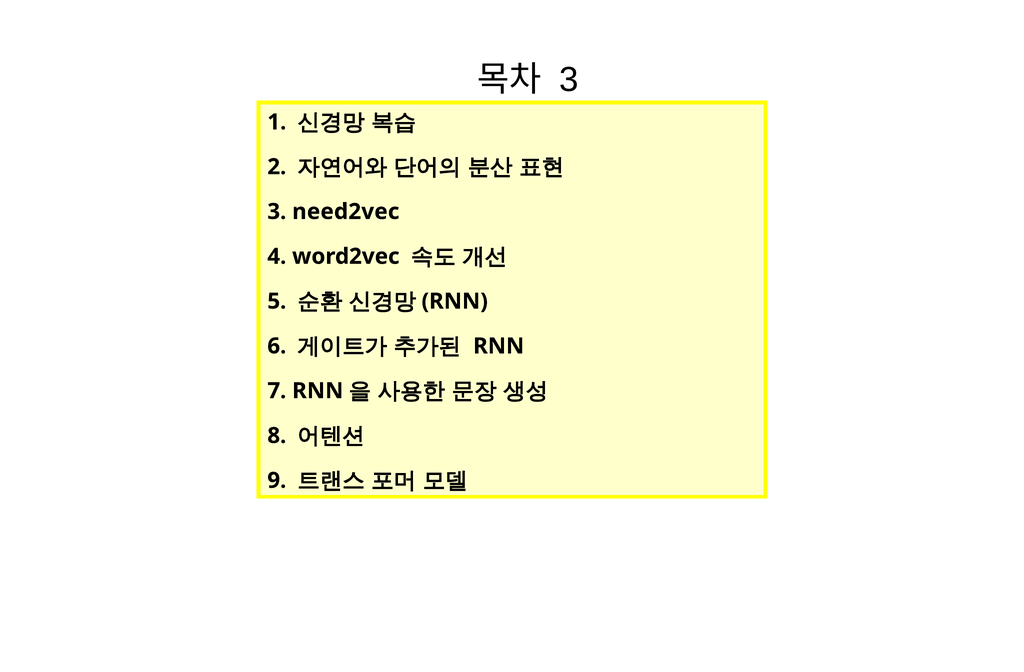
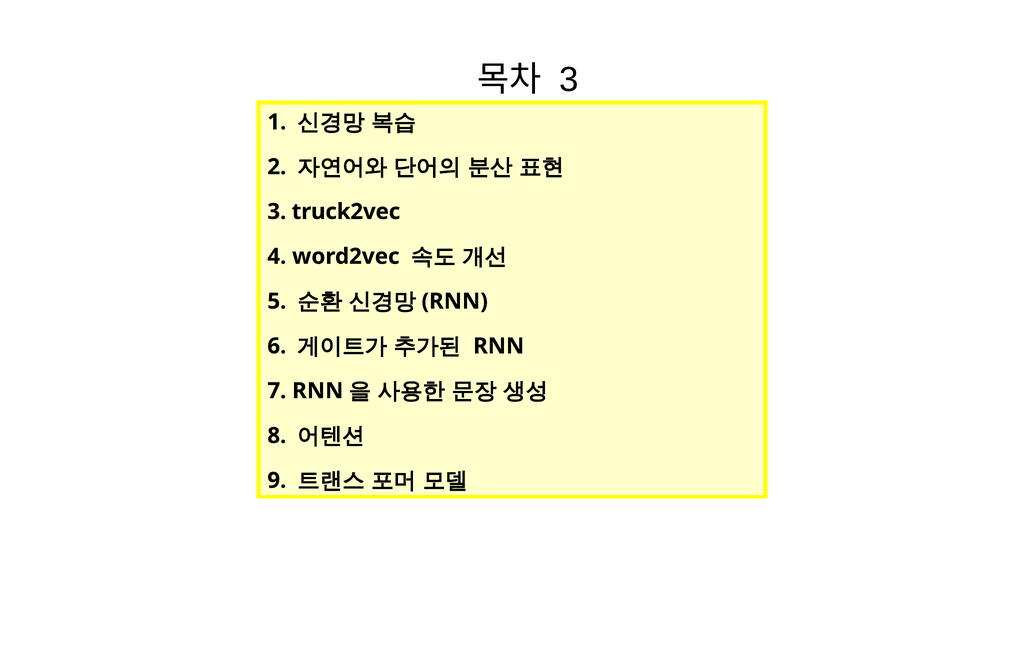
need2vec: need2vec -> truck2vec
